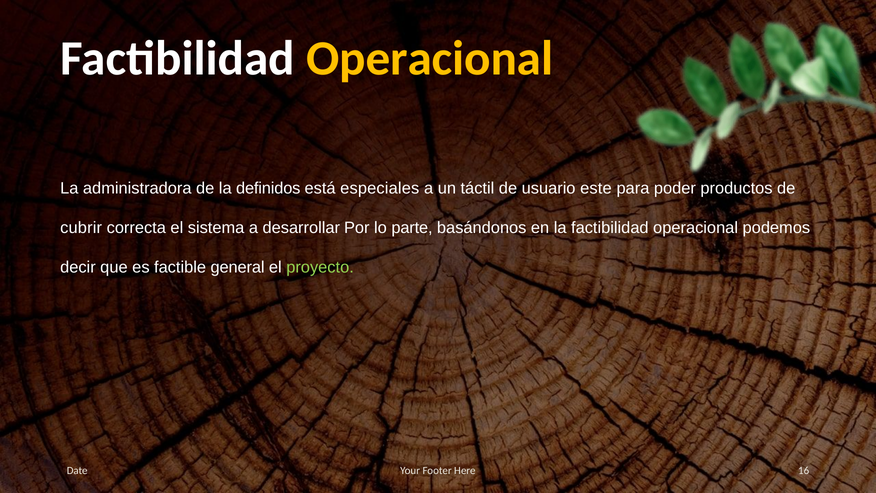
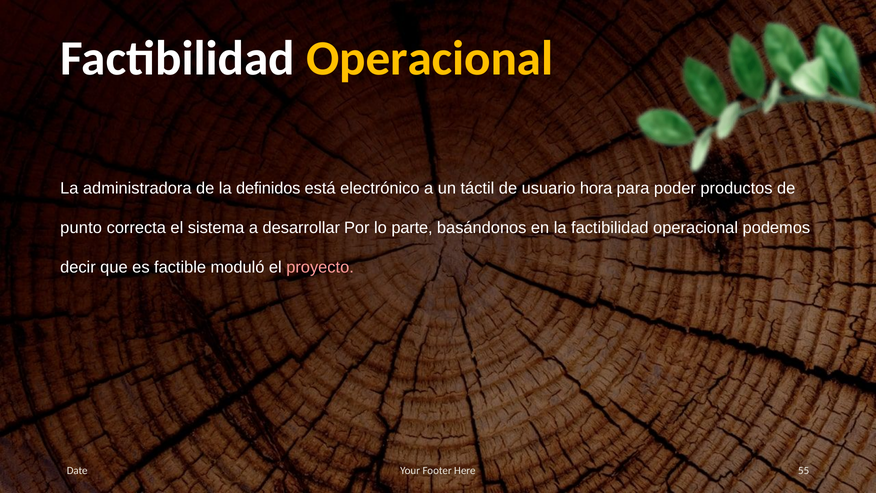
especiales: especiales -> electrónico
este: este -> hora
cubrir: cubrir -> punto
general: general -> moduló
proyecto colour: light green -> pink
16: 16 -> 55
